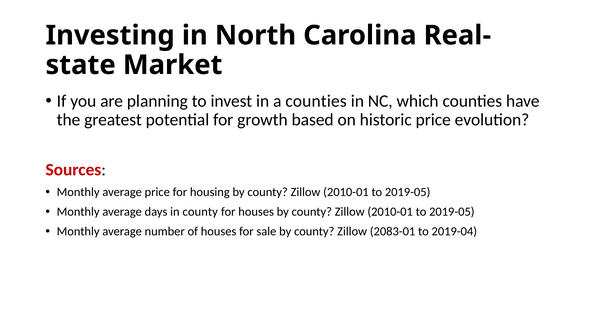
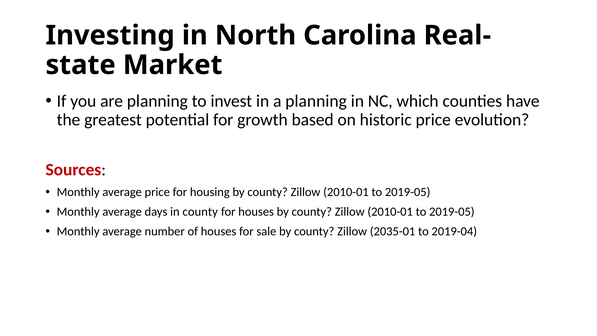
a counties: counties -> planning
2083-01: 2083-01 -> 2035-01
